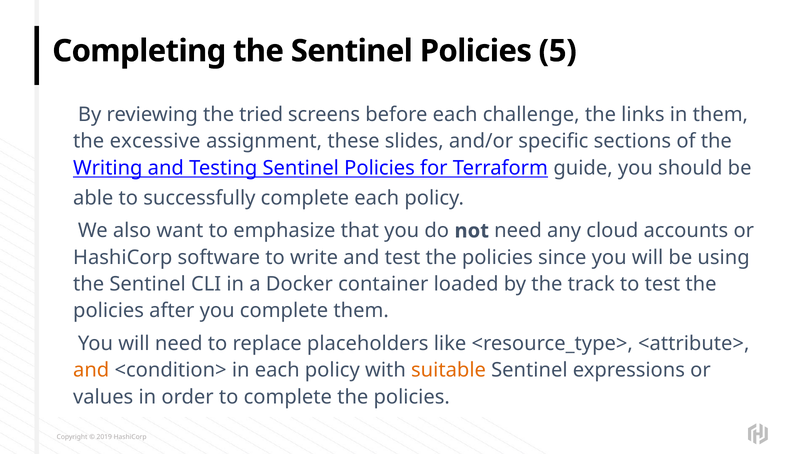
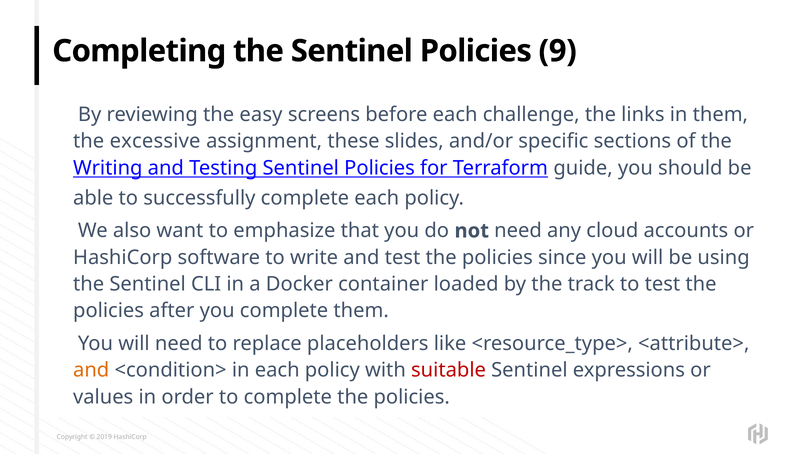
5: 5 -> 9
tried: tried -> easy
suitable colour: orange -> red
